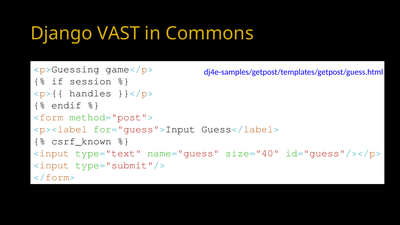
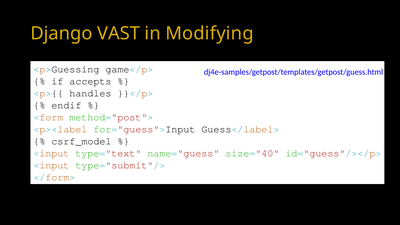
Commons: Commons -> Modifying
session: session -> accepts
csrf_known: csrf_known -> csrf_model
